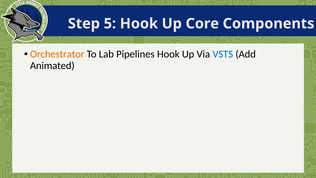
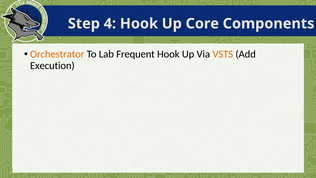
5: 5 -> 4
Pipelines: Pipelines -> Frequent
VSTS colour: blue -> orange
Animated: Animated -> Execution
